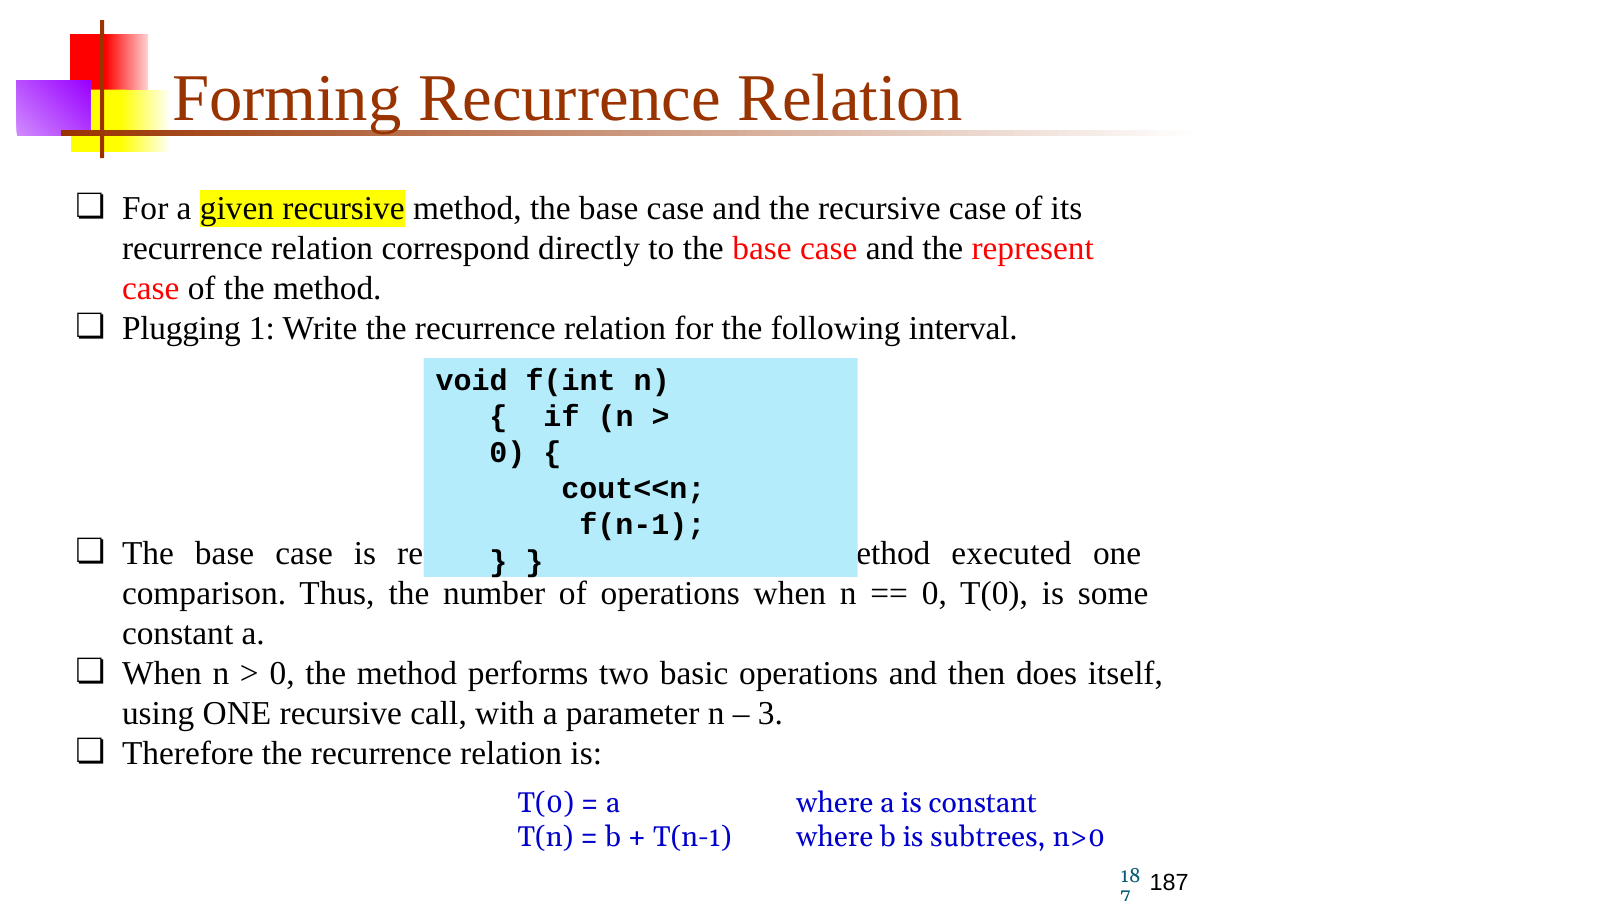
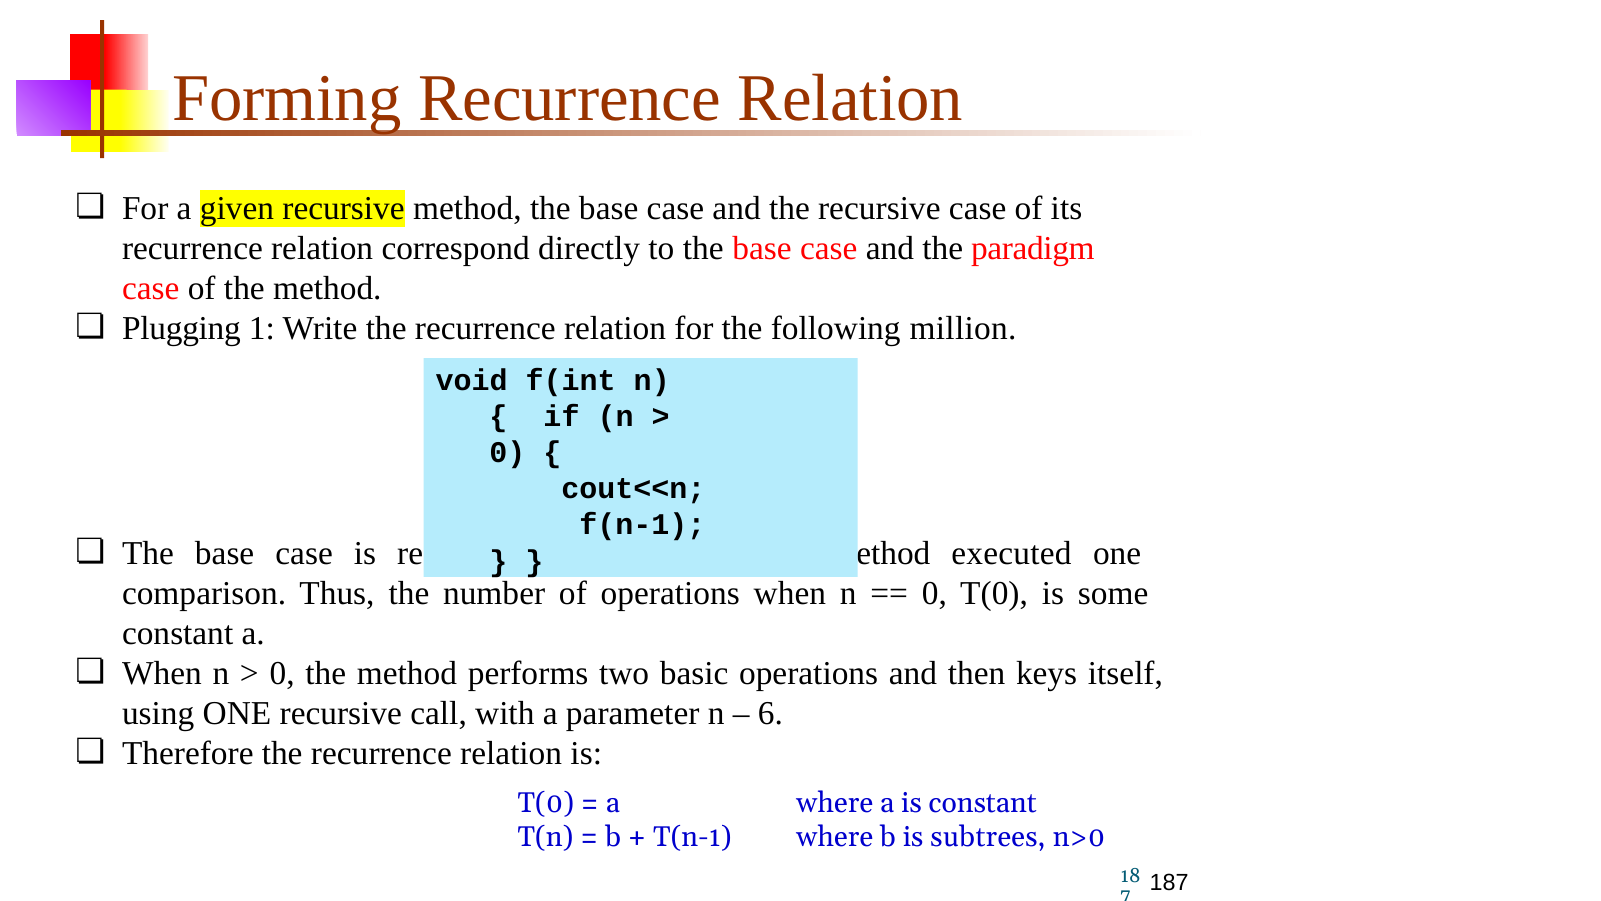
represent: represent -> paradigm
interval: interval -> million
does: does -> keys
3: 3 -> 6
